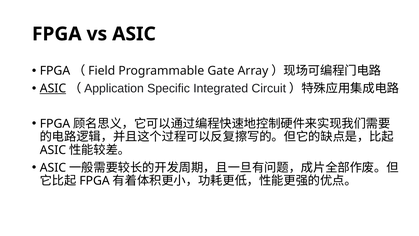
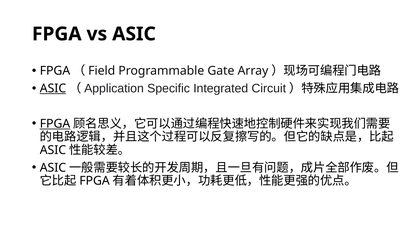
FPGA at (55, 124) underline: none -> present
